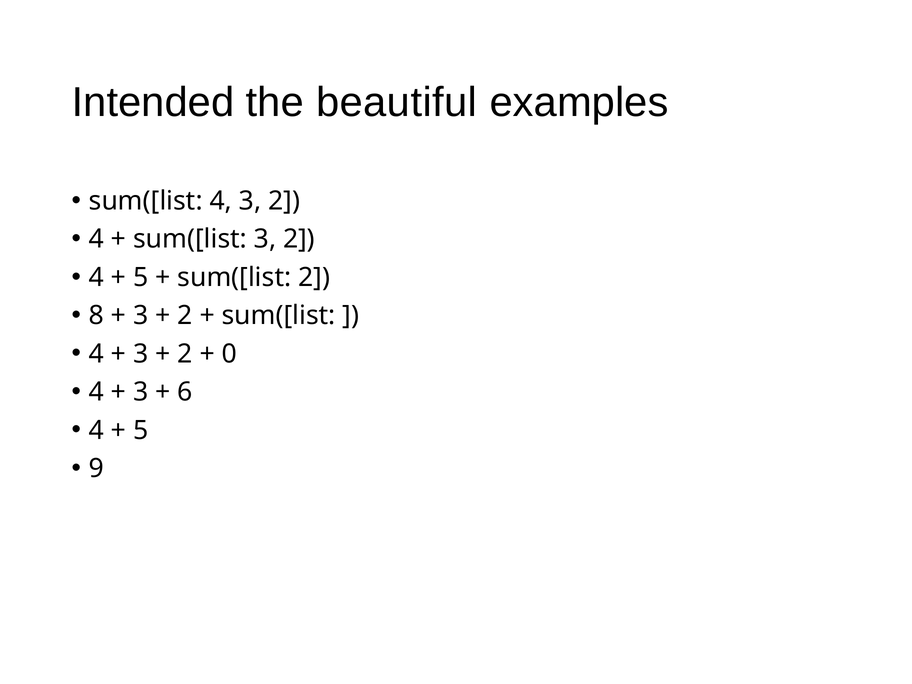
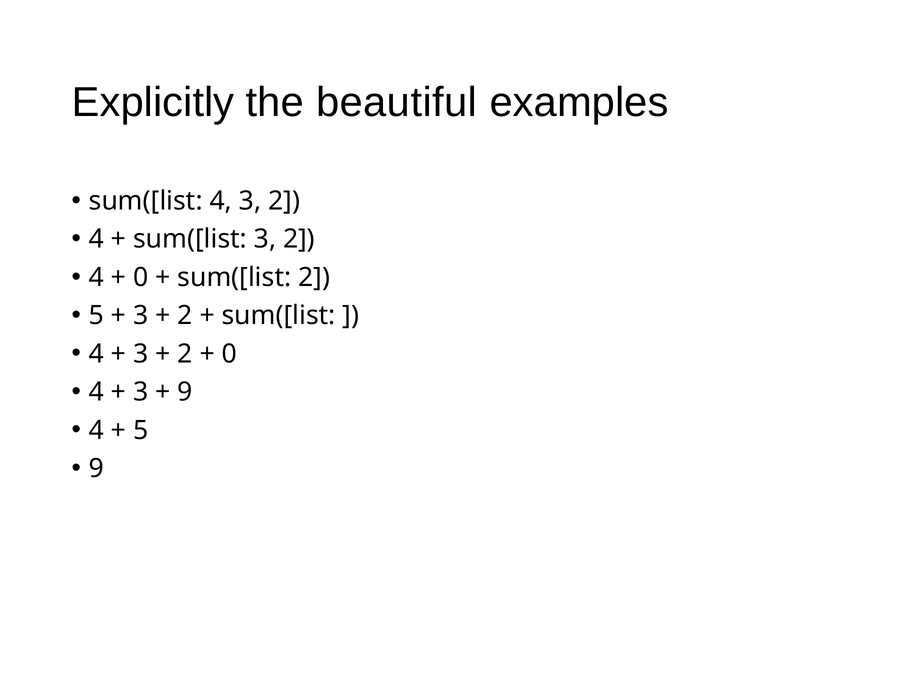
Intended: Intended -> Explicitly
5 at (141, 277): 5 -> 0
8 at (97, 316): 8 -> 5
6 at (185, 392): 6 -> 9
